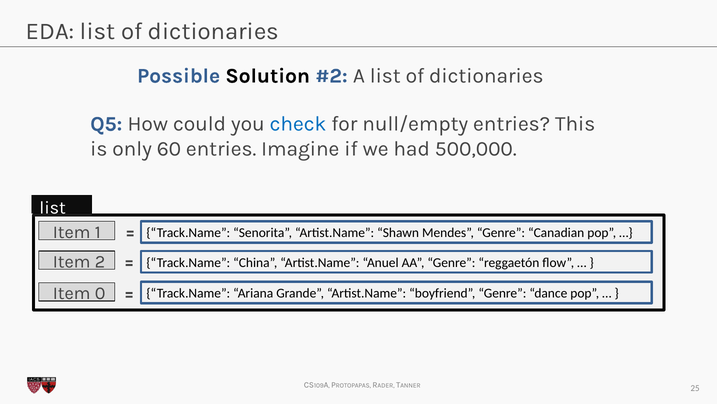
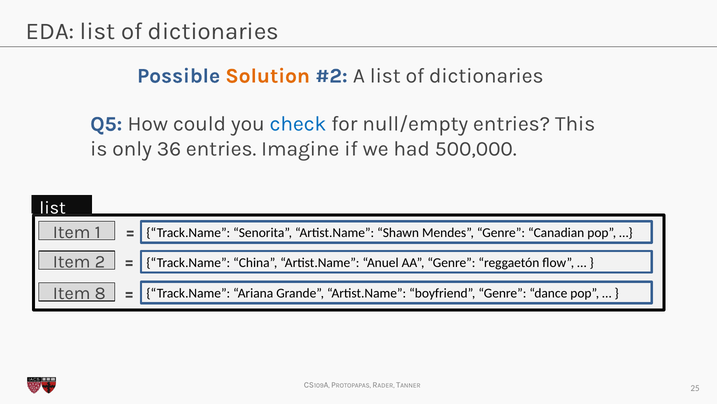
Solution colour: black -> orange
60: 60 -> 36
0: 0 -> 8
